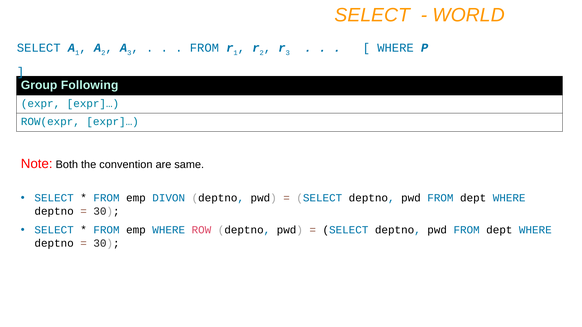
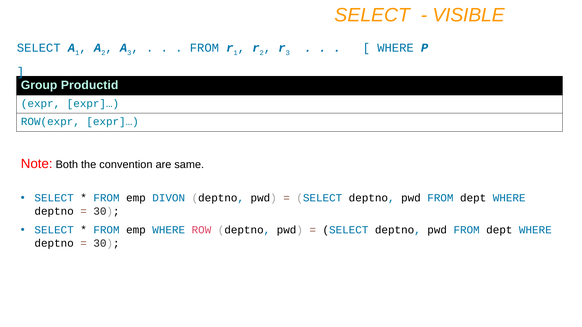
WORLD: WORLD -> VISIBLE
Following: Following -> Productid
